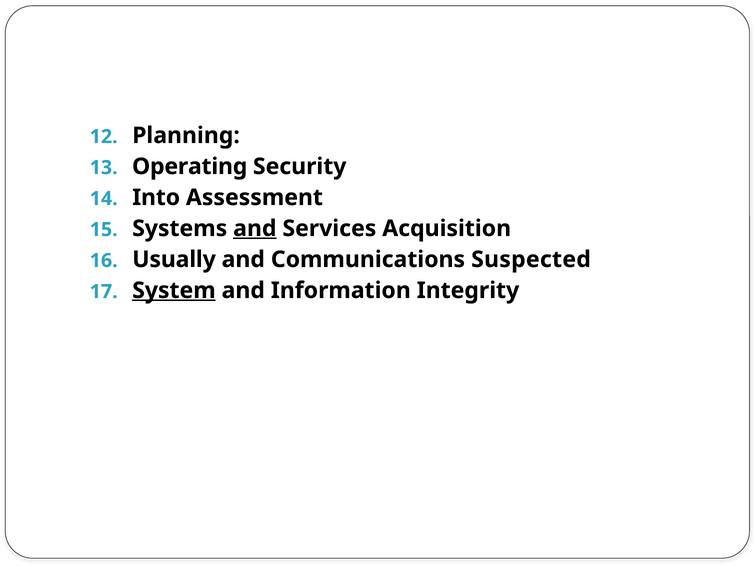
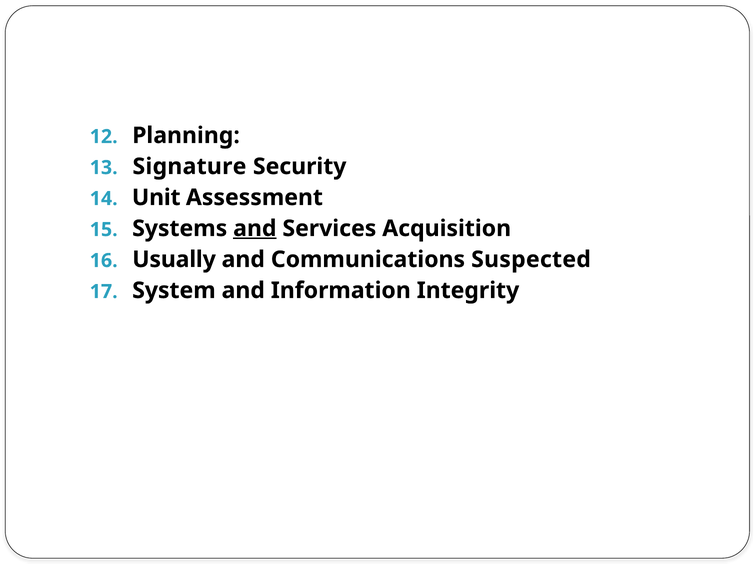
Operating: Operating -> Signature
Into: Into -> Unit
System underline: present -> none
